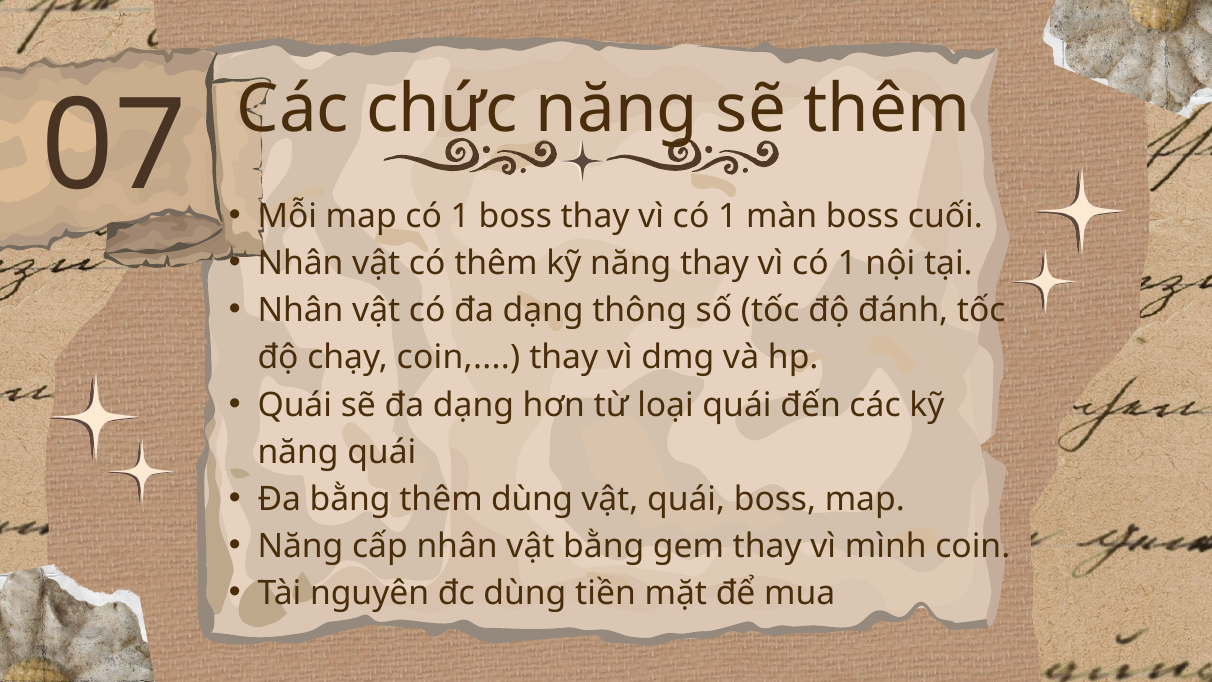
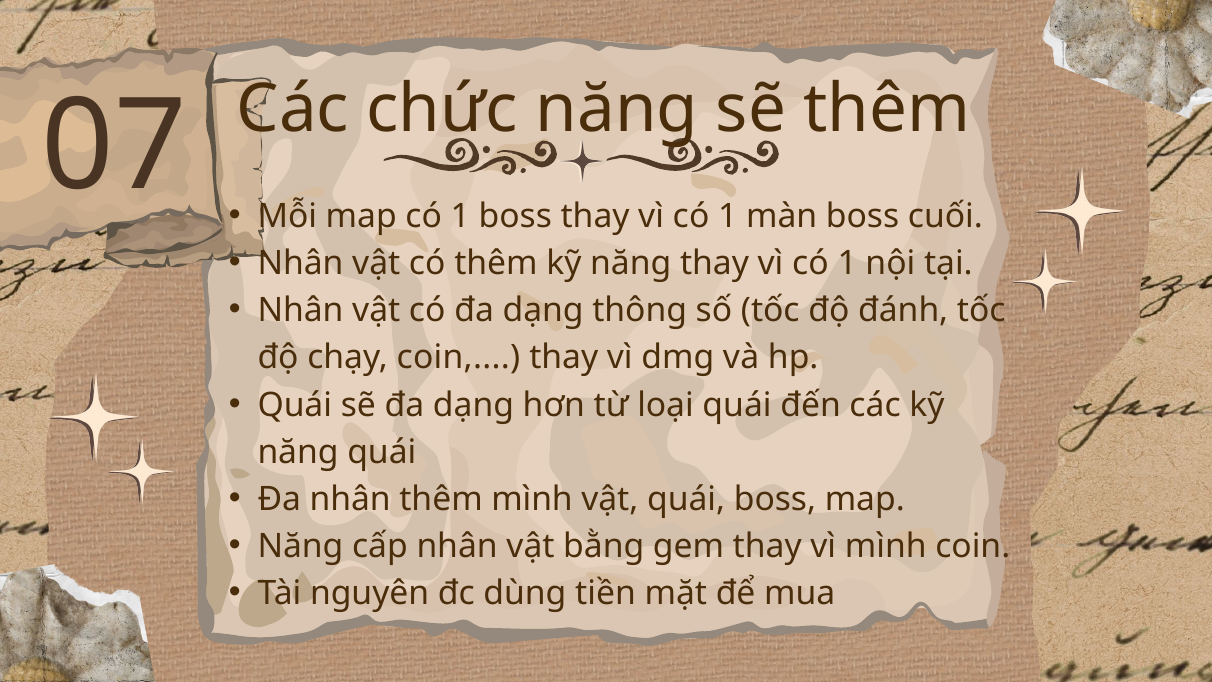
Đa bằng: bằng -> nhân
thêm dùng: dùng -> mình
